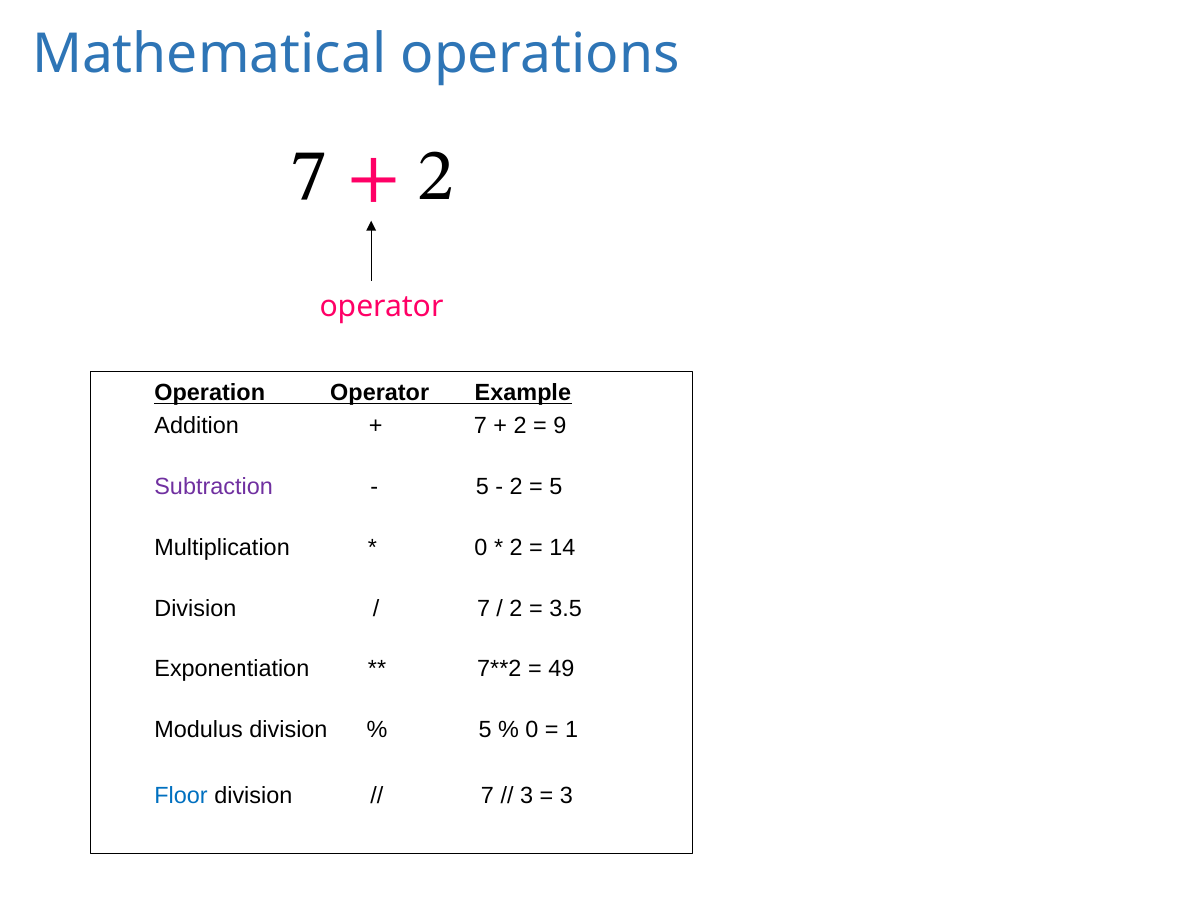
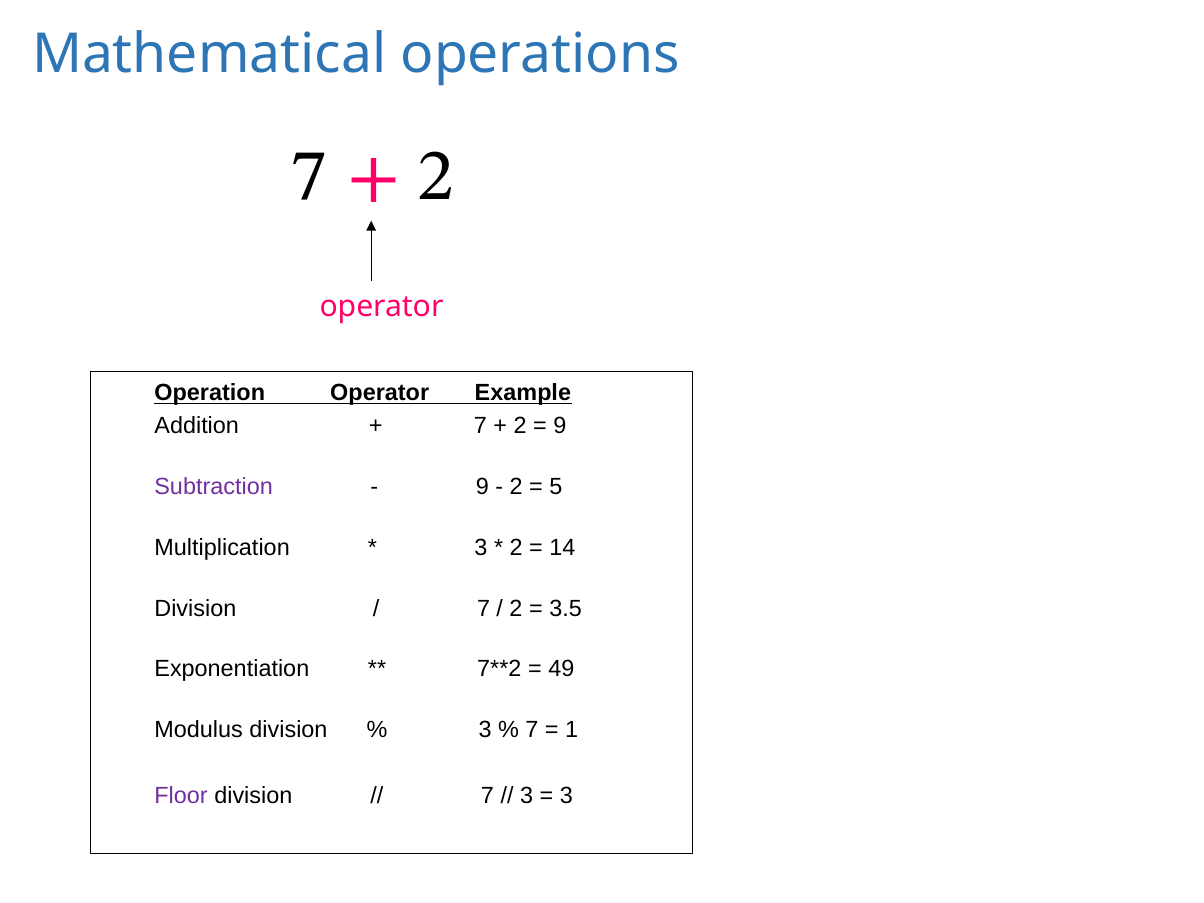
5 at (482, 487): 5 -> 9
0 at (481, 547): 0 -> 3
5 at (485, 730): 5 -> 3
0 at (532, 730): 0 -> 7
Floor colour: blue -> purple
